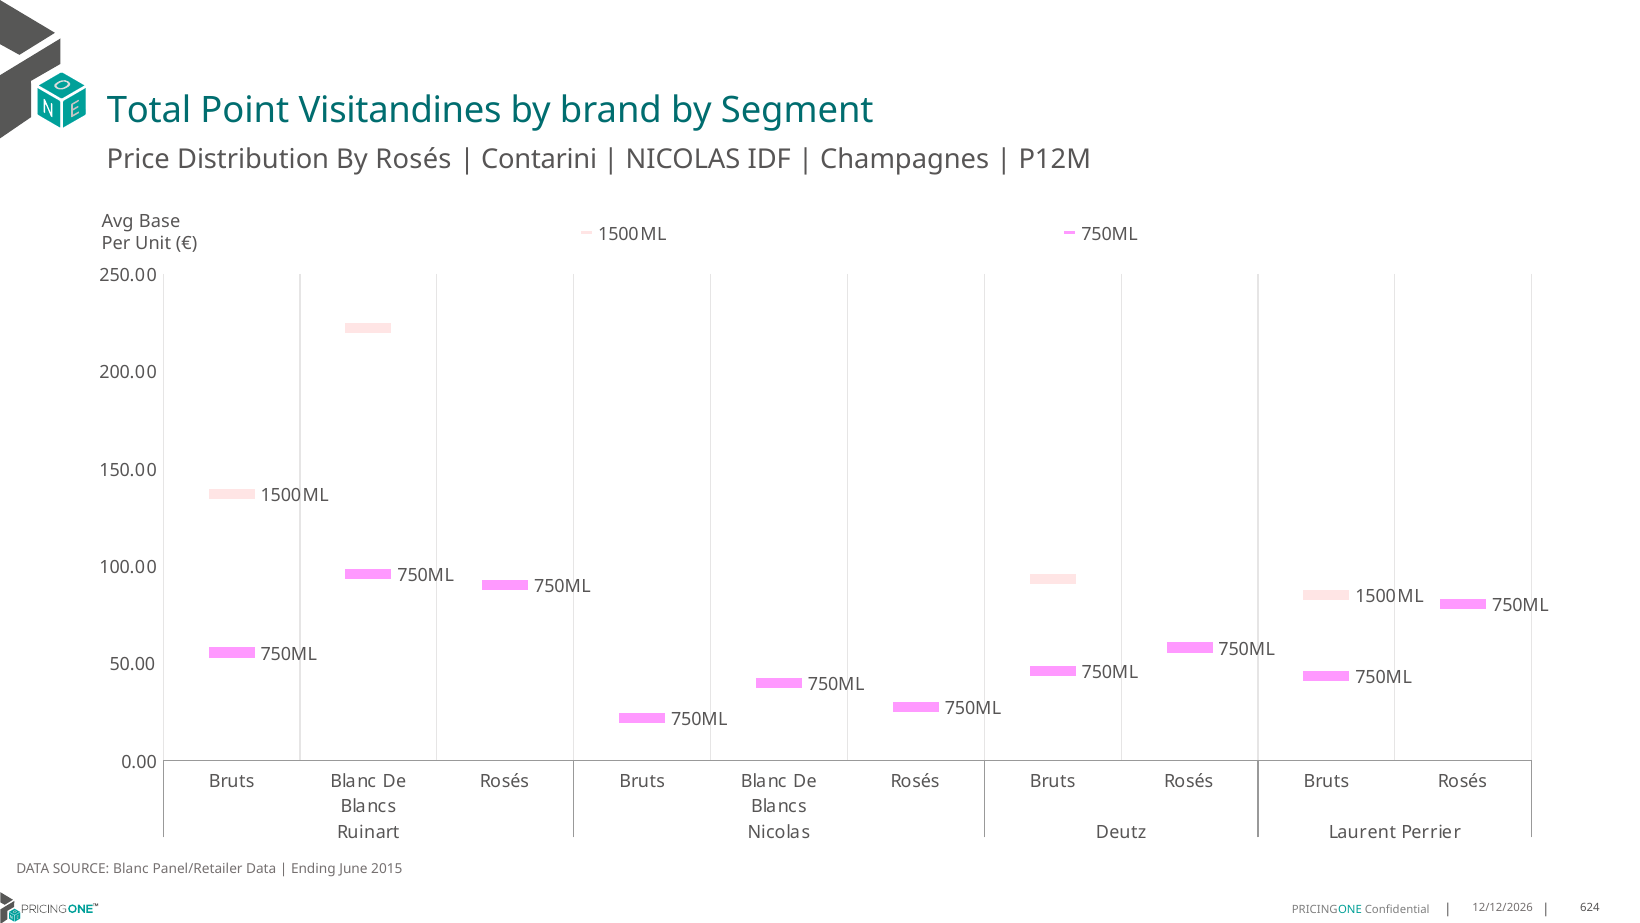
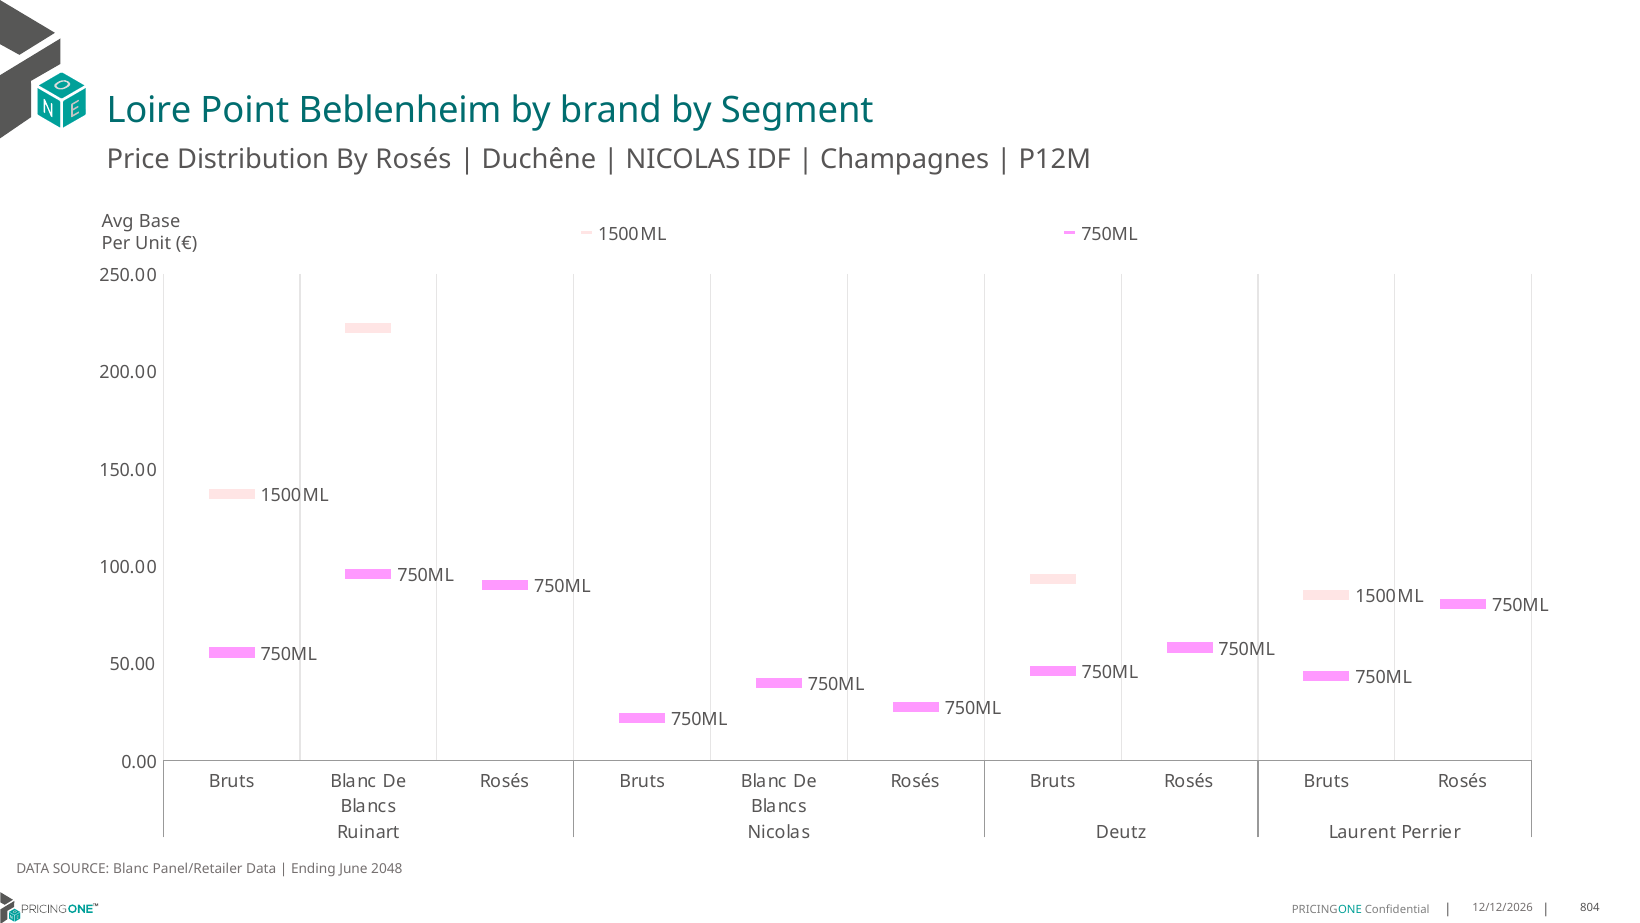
Total: Total -> Loire
Visitandines: Visitandines -> Beblenheim
Contarini: Contarini -> Duchêne
2015: 2015 -> 2048
624: 624 -> 804
